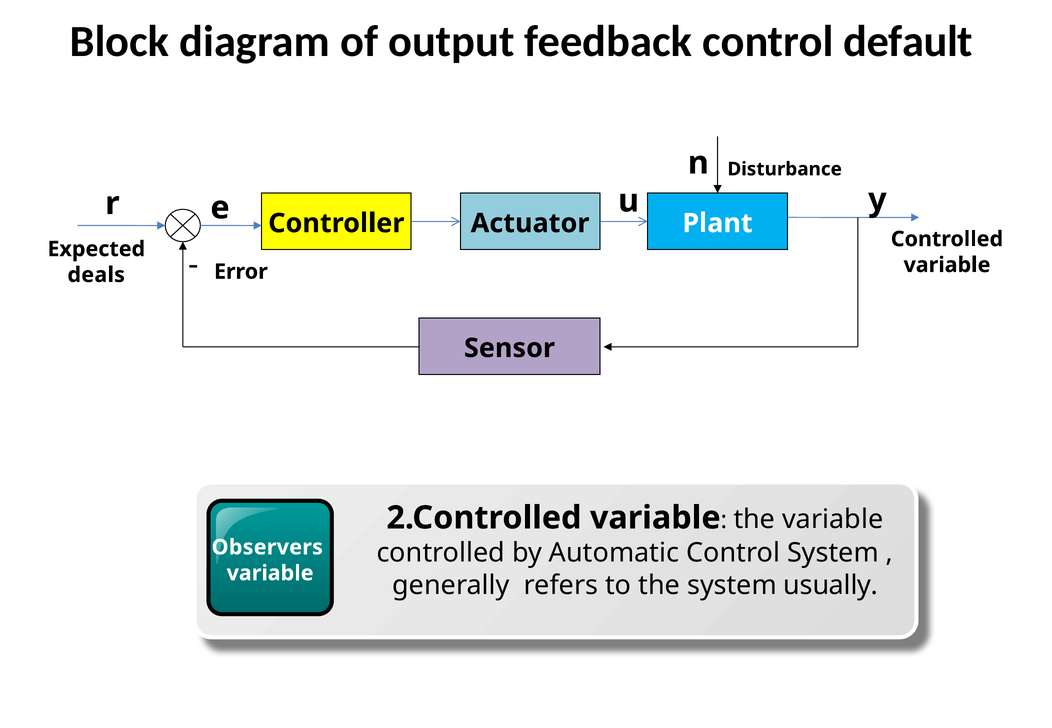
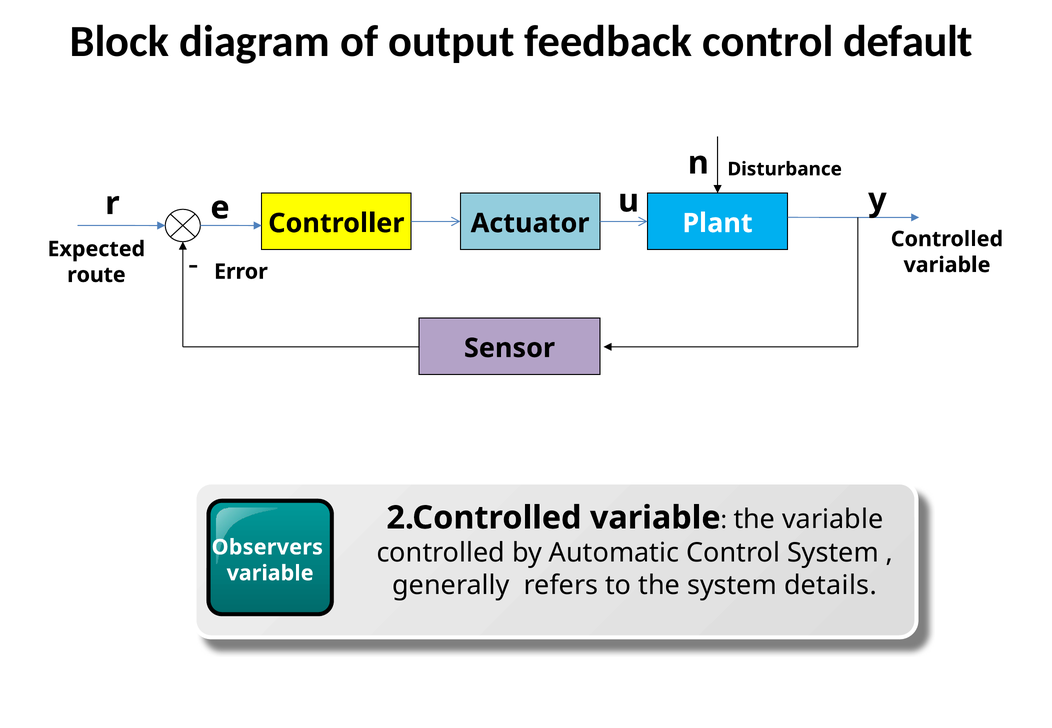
deals: deals -> route
usually: usually -> details
